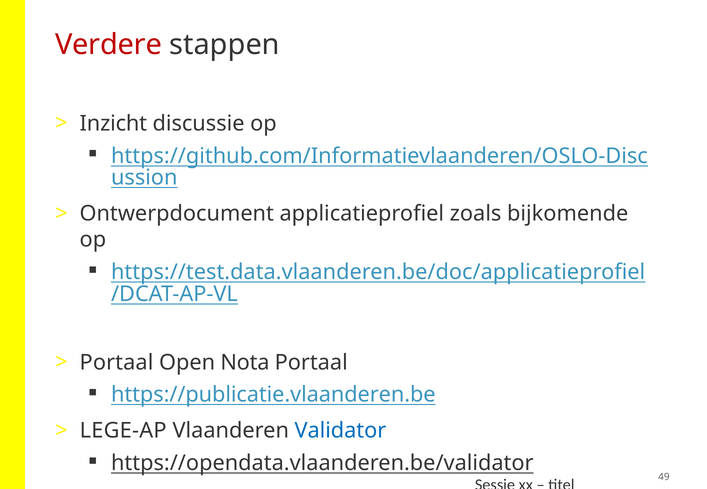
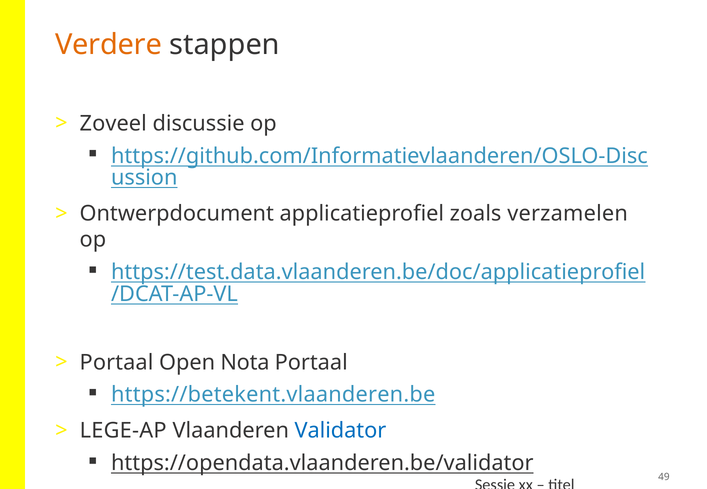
Verdere colour: red -> orange
Inzicht: Inzicht -> Zoveel
bijkomende: bijkomende -> verzamelen
https://publicatie.vlaanderen.be: https://publicatie.vlaanderen.be -> https://betekent.vlaanderen.be
